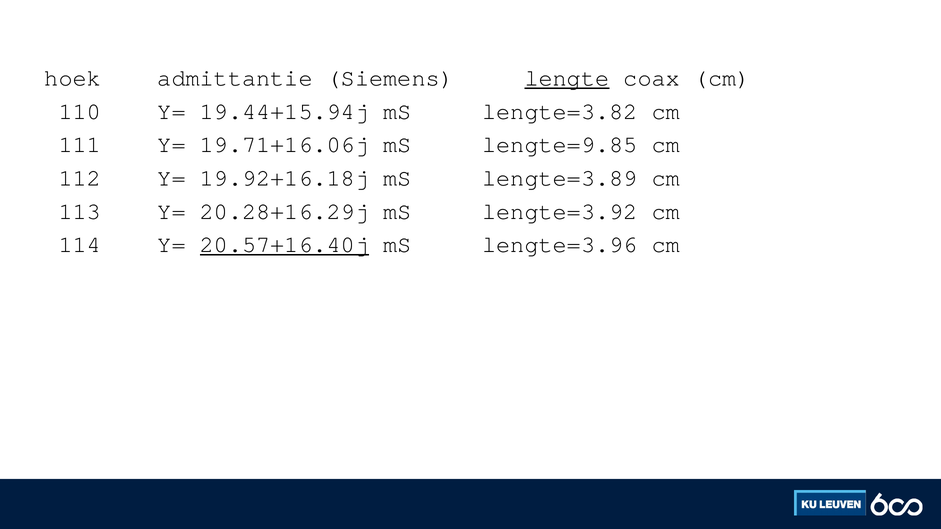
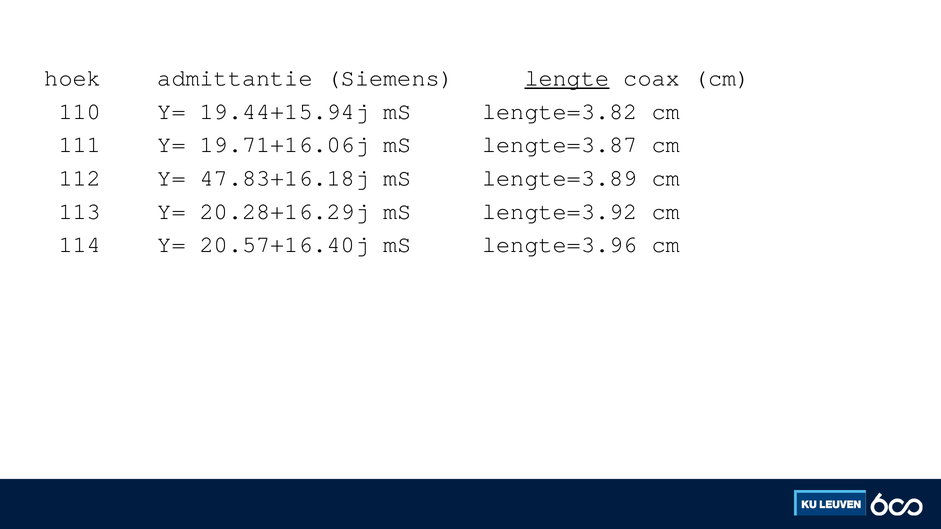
lengte=9.85: lengte=9.85 -> lengte=3.87
19.92+16.18j: 19.92+16.18j -> 47.83+16.18j
20.57+16.40j underline: present -> none
